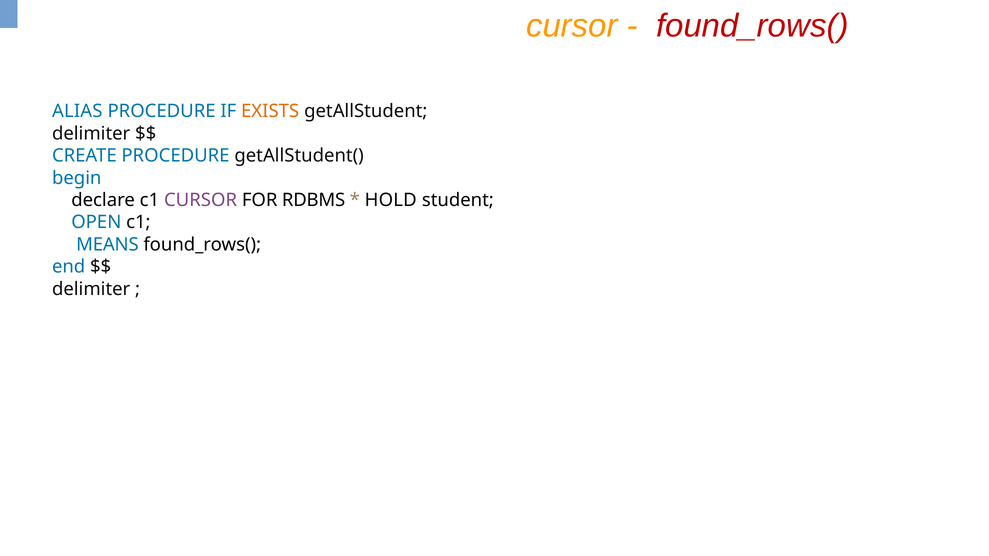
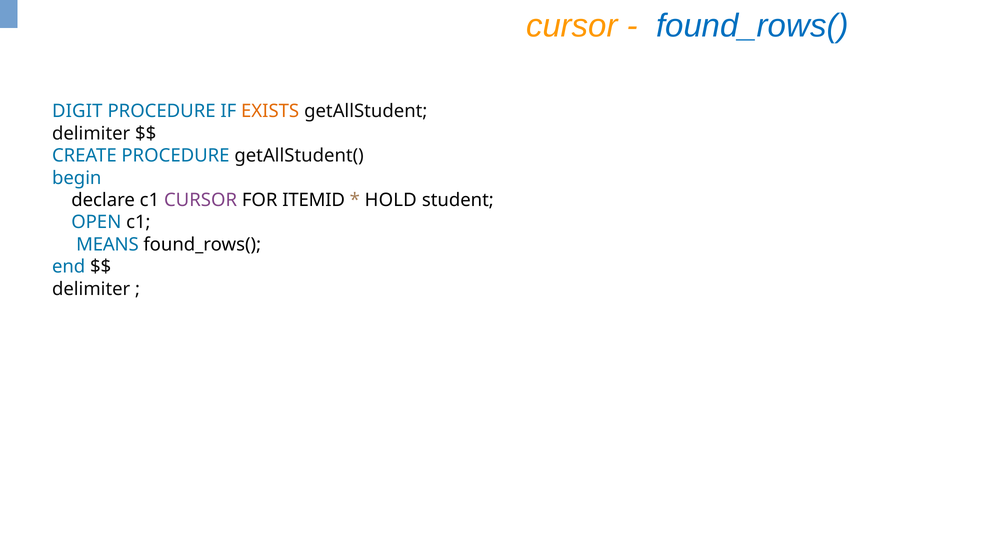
found_rows( at (752, 26) colour: red -> blue
ALIAS: ALIAS -> DIGIT
RDBMS: RDBMS -> ITEMID
